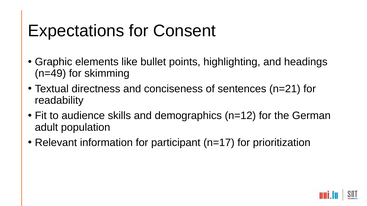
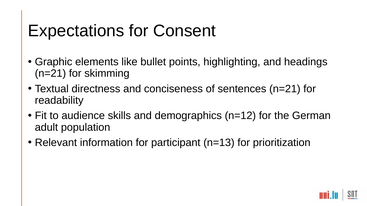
n=49 at (50, 74): n=49 -> n=21
n=17: n=17 -> n=13
